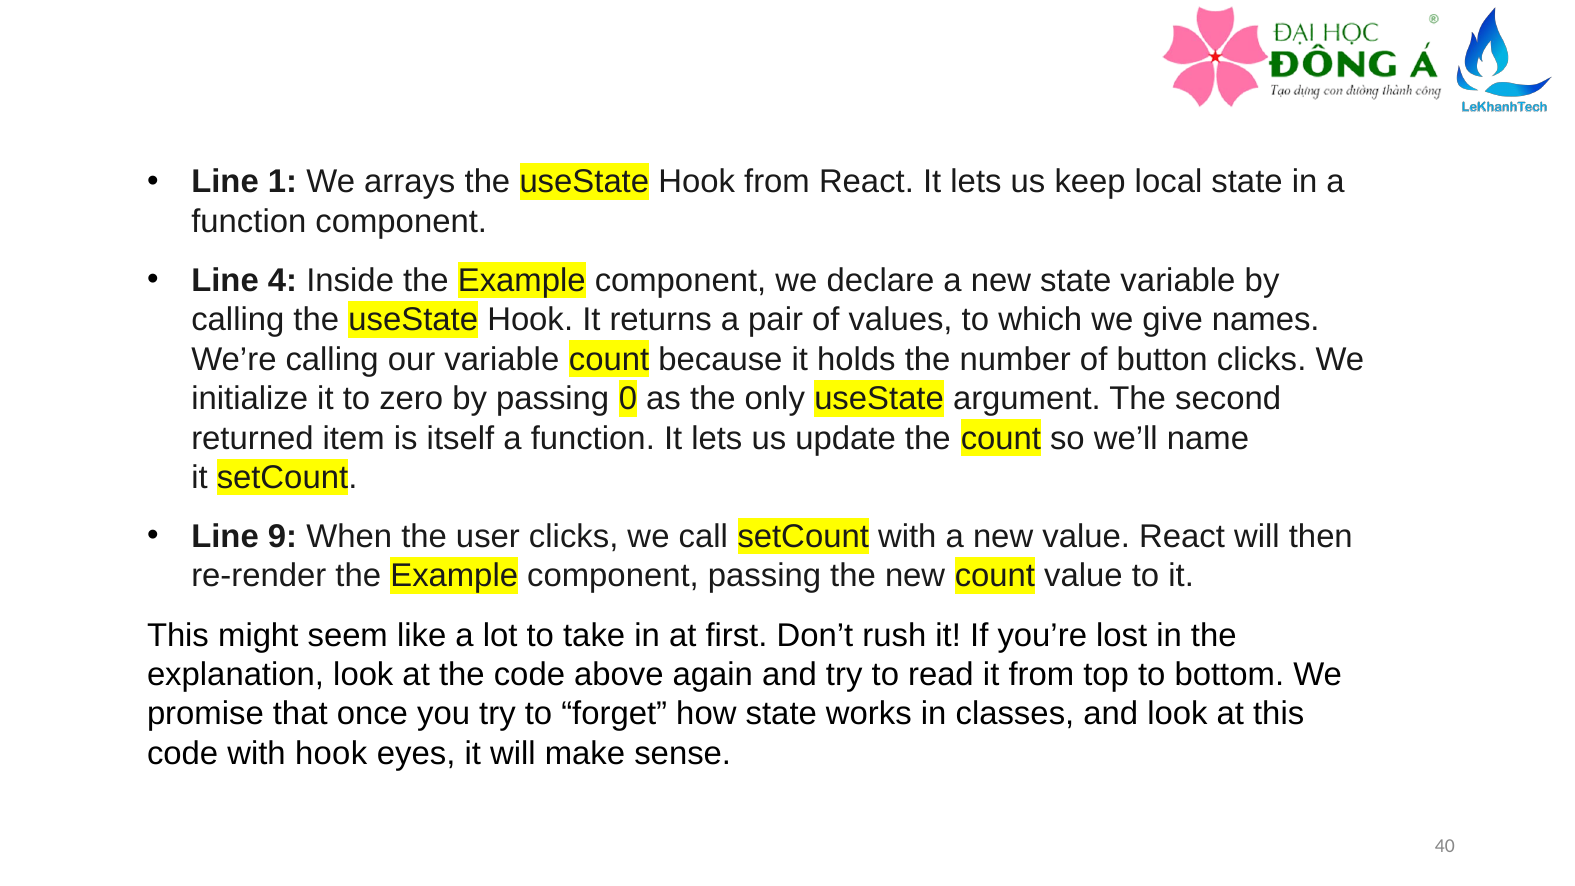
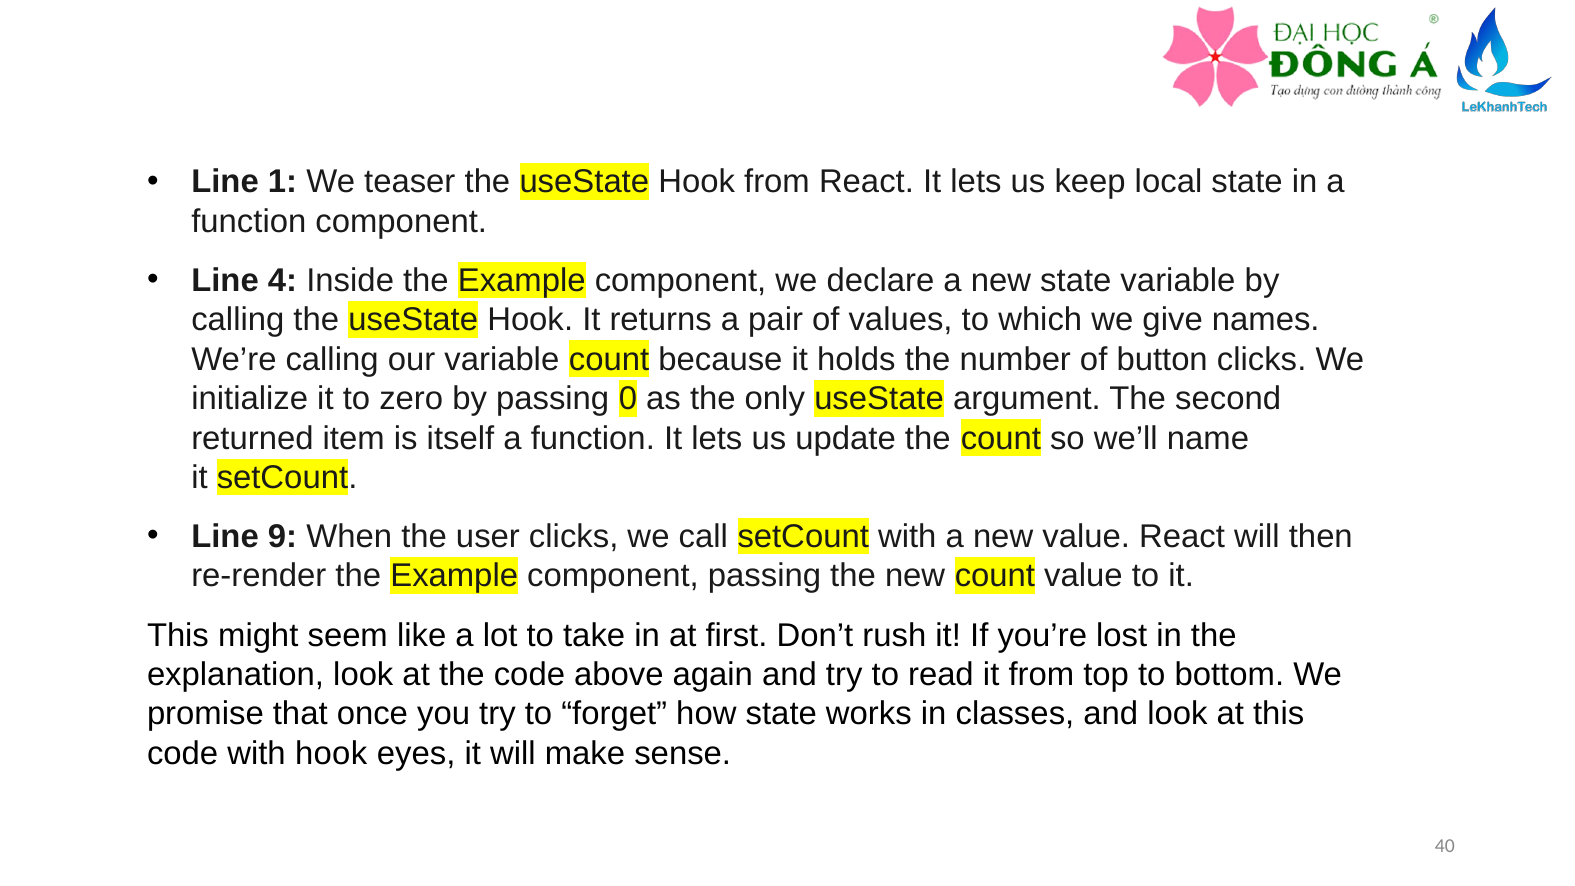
arrays: arrays -> teaser
